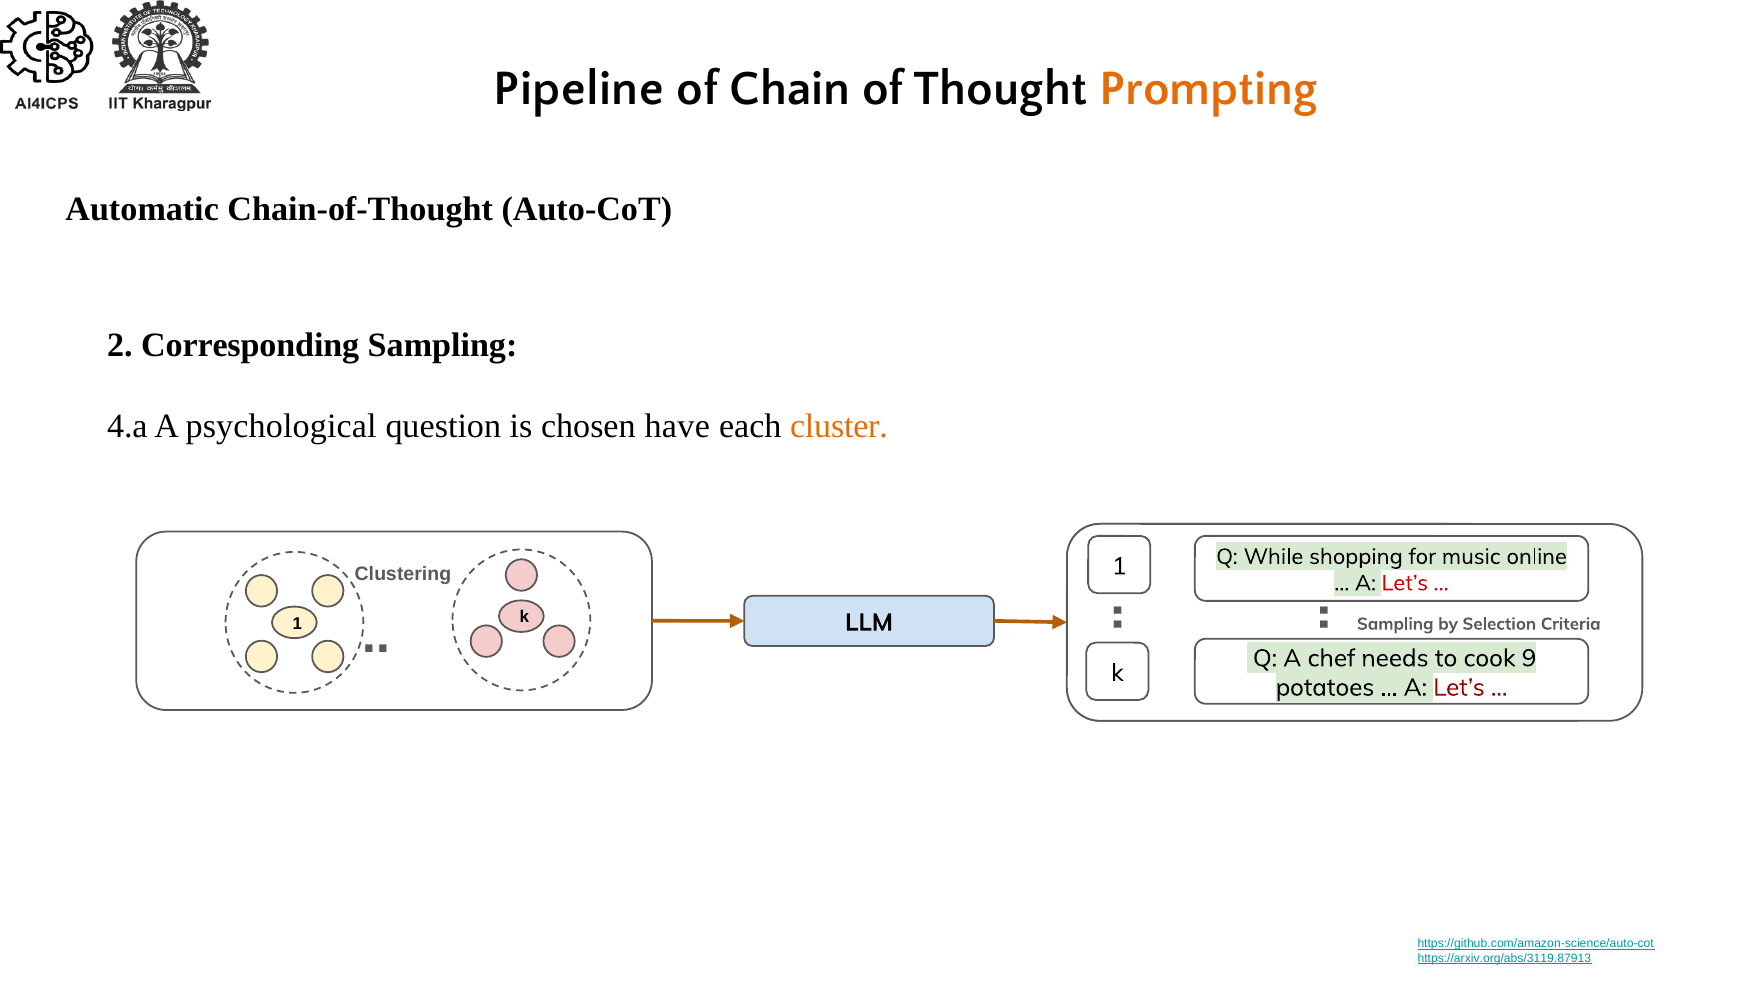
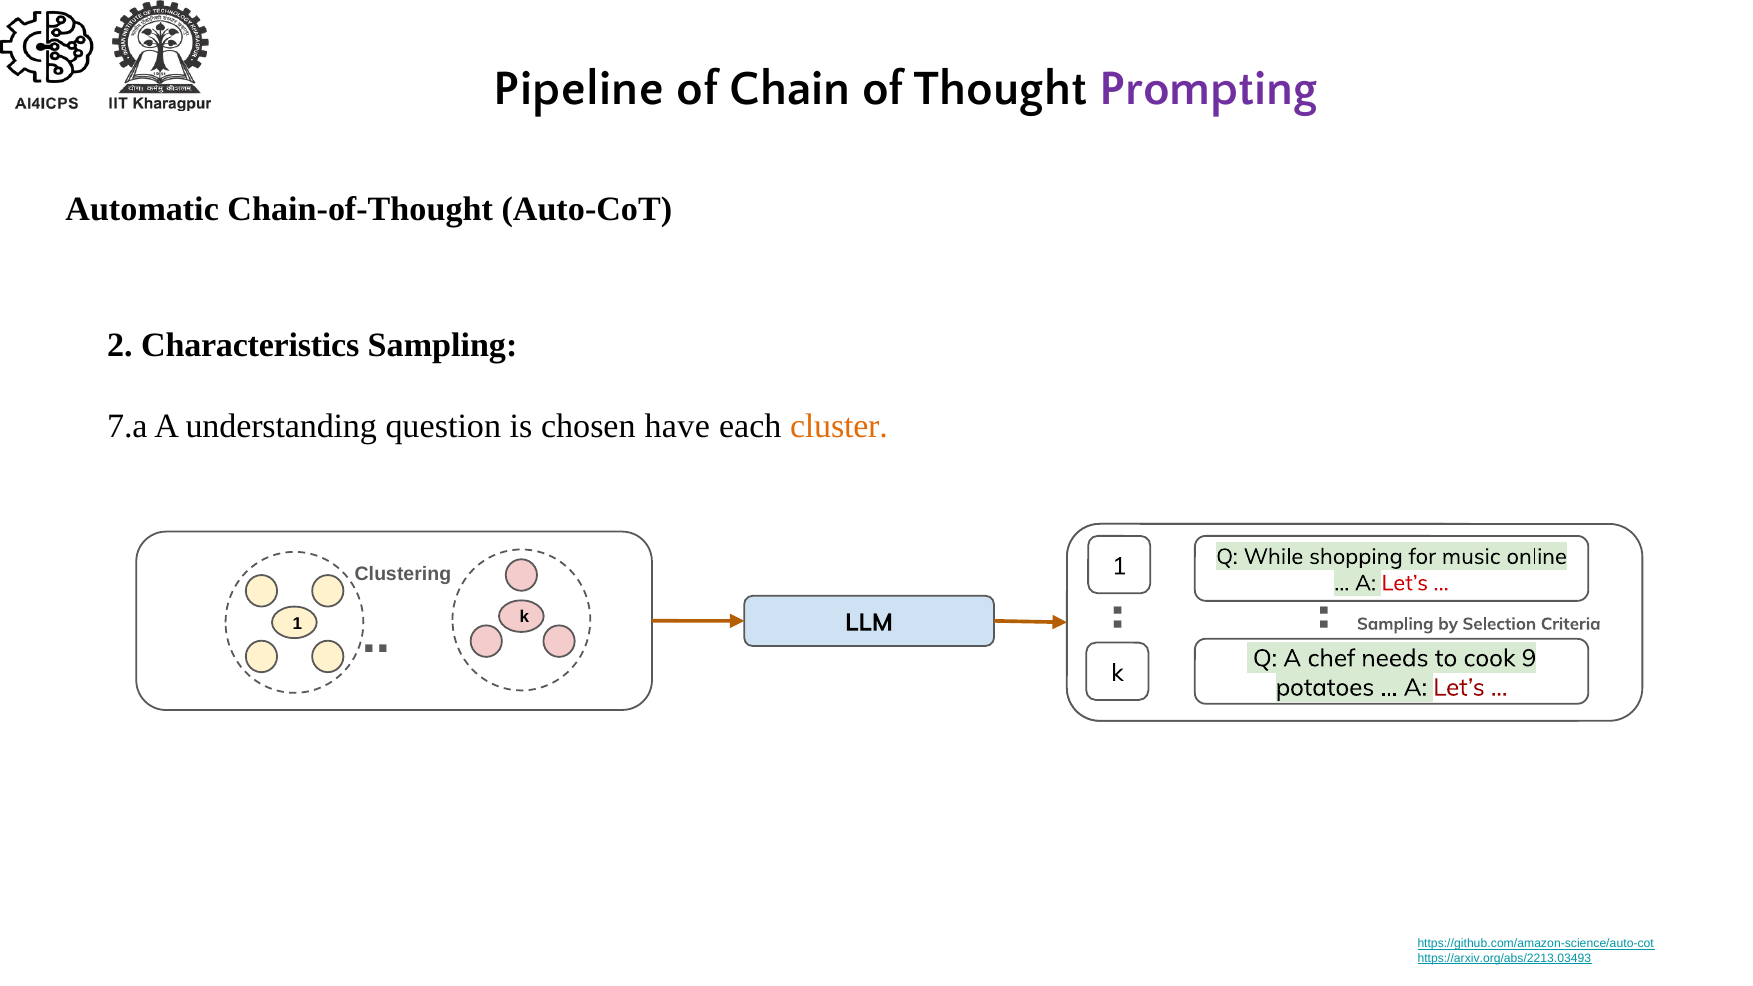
Prompting colour: orange -> purple
Corresponding: Corresponding -> Characteristics
4.a: 4.a -> 7.a
psychological: psychological -> understanding
https://arxiv.org/abs/3119.87913: https://arxiv.org/abs/3119.87913 -> https://arxiv.org/abs/2213.03493
